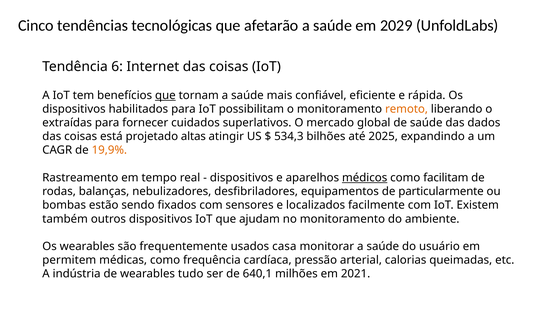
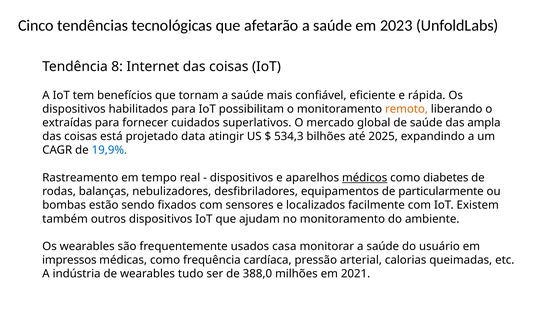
2029: 2029 -> 2023
6: 6 -> 8
que at (165, 95) underline: present -> none
dados: dados -> ampla
altas: altas -> data
19,9% colour: orange -> blue
facilitam: facilitam -> diabetes
permitem: permitem -> impressos
640,1: 640,1 -> 388,0
